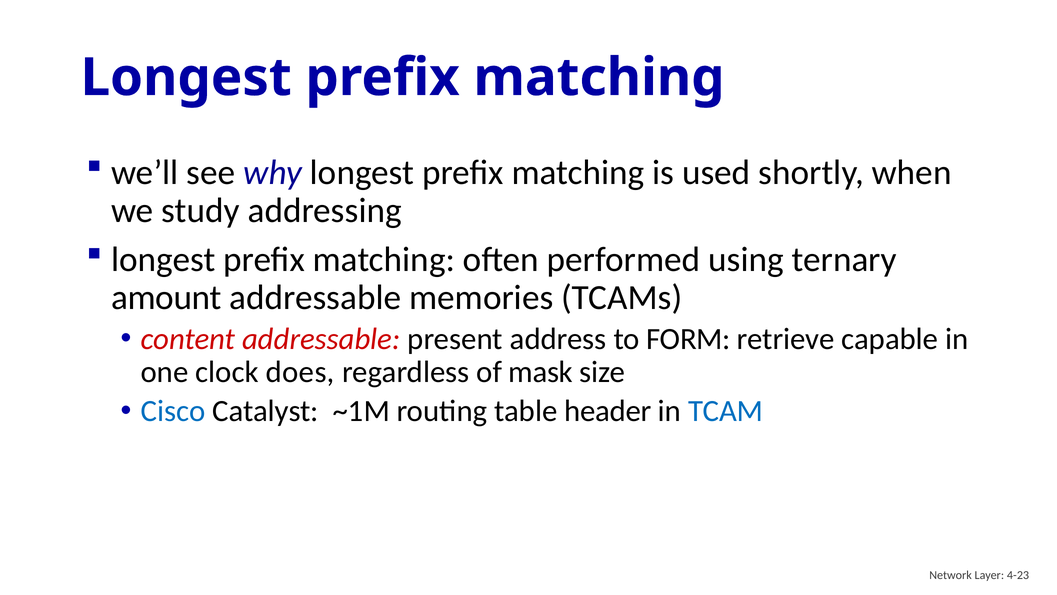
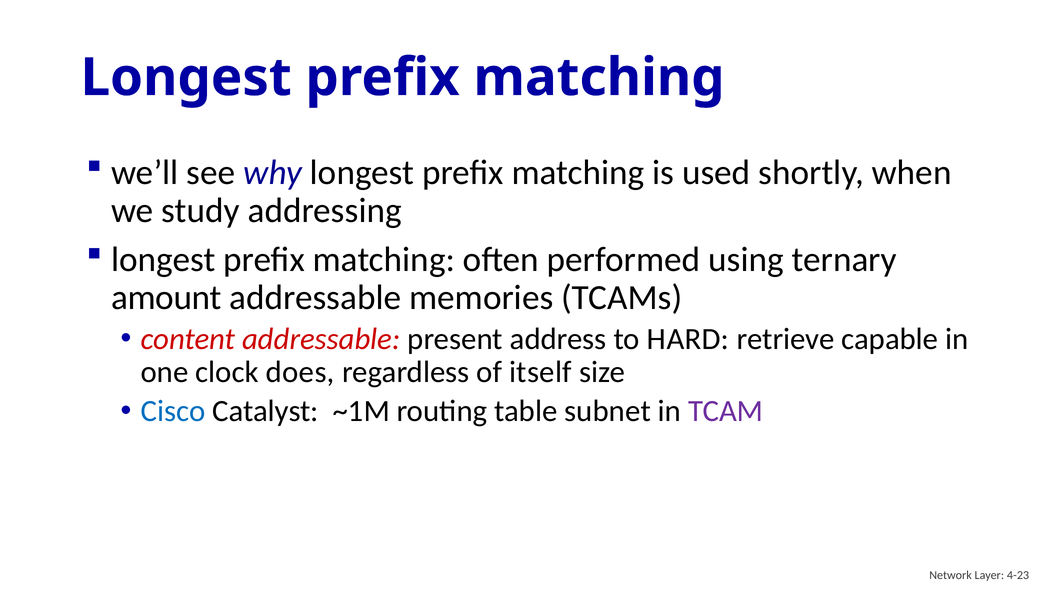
FORM: FORM -> HARD
mask: mask -> itself
header: header -> subnet
TCAM colour: blue -> purple
